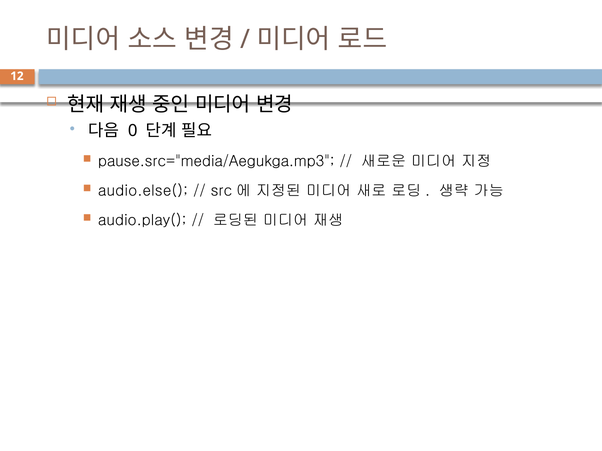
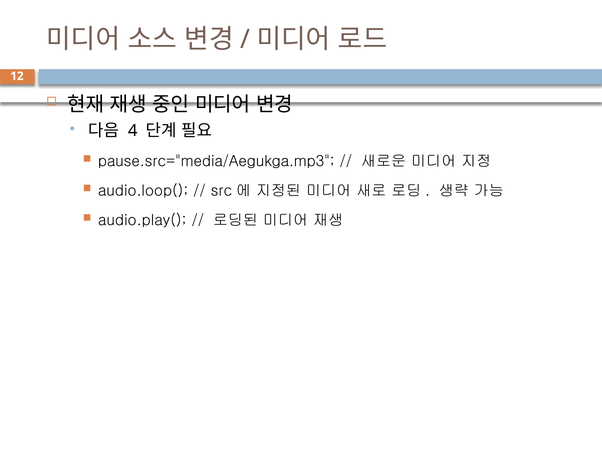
0: 0 -> 4
audio.else(: audio.else( -> audio.loop(
